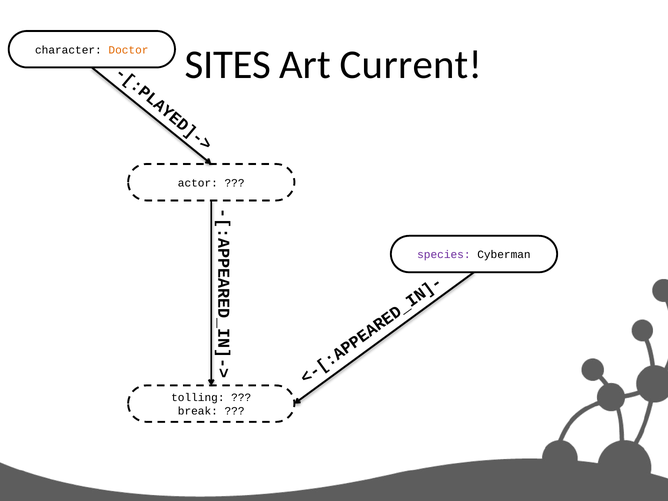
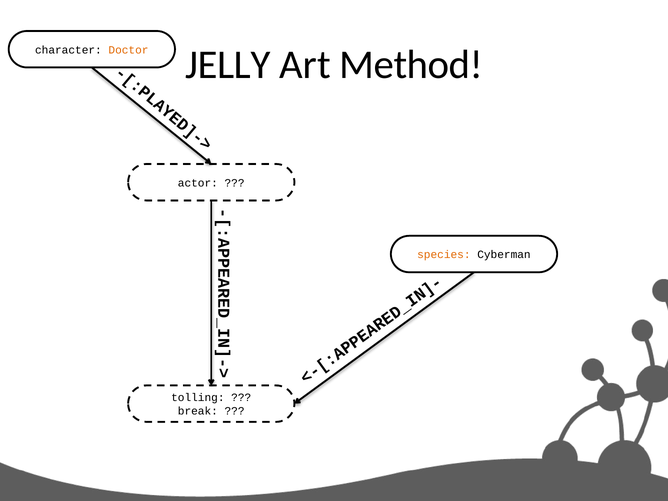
SITES: SITES -> JELLY
Current: Current -> Method
species colour: purple -> orange
